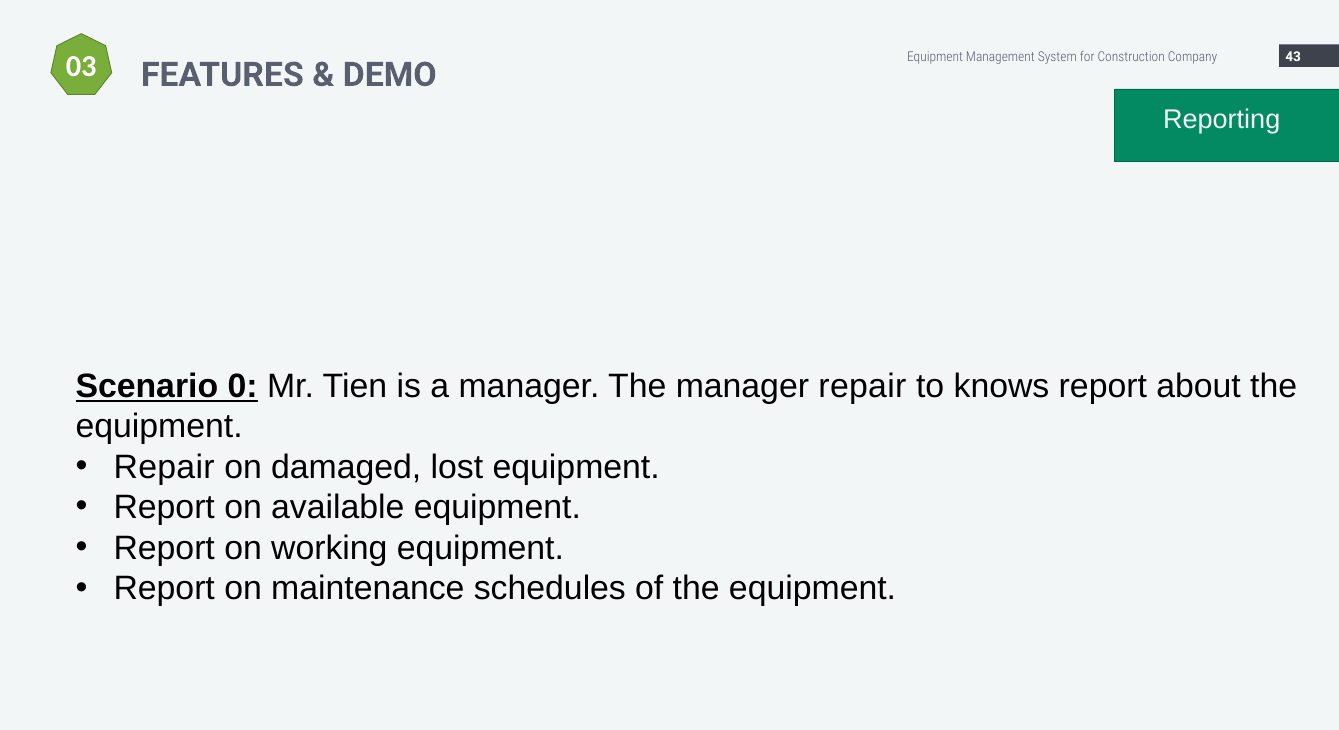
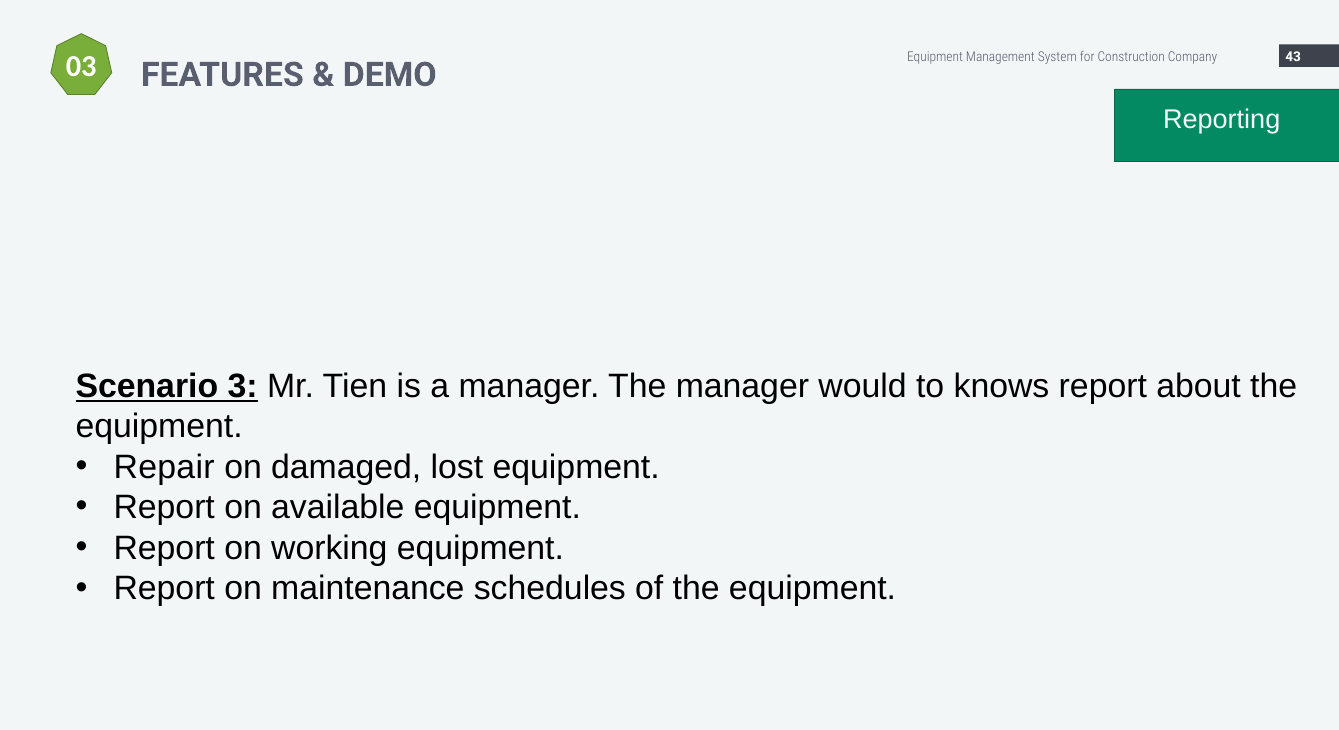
0: 0 -> 3
manager repair: repair -> would
